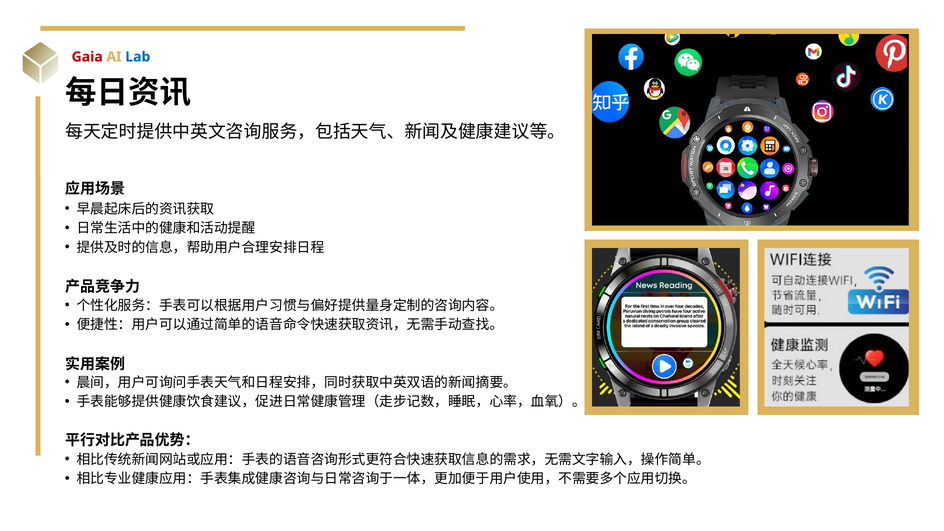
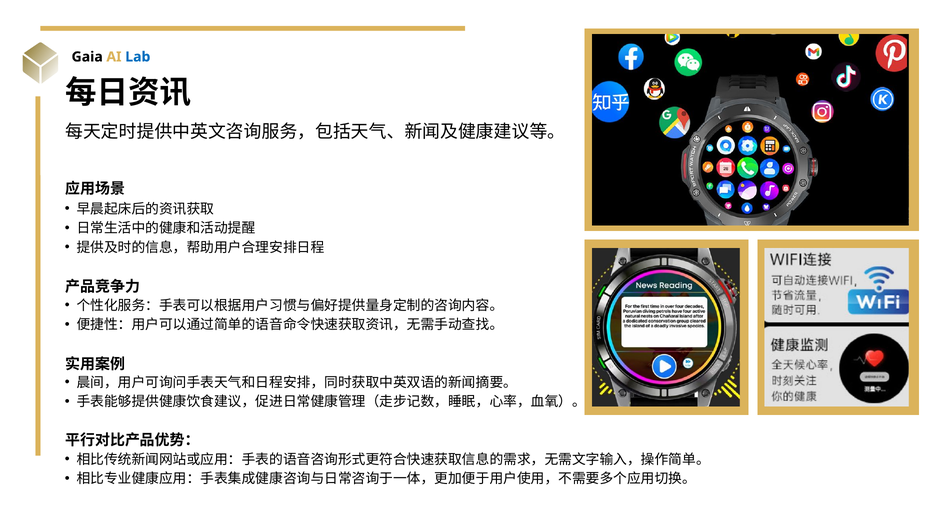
Gaia colour: red -> black
